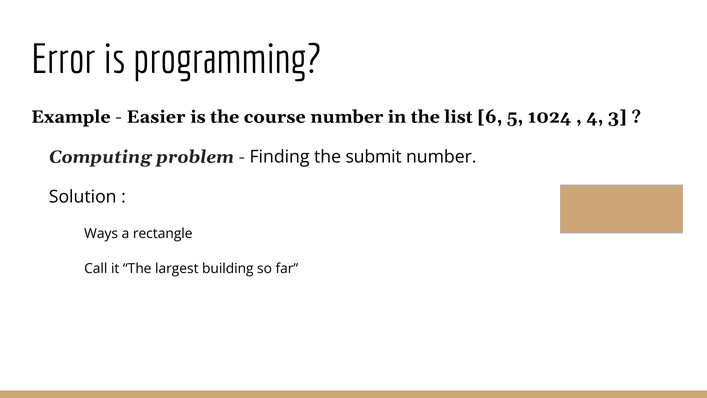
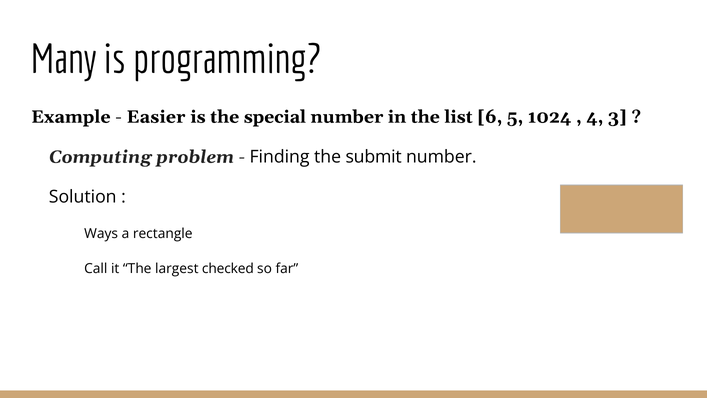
Error: Error -> Many
course: course -> special
building: building -> checked
